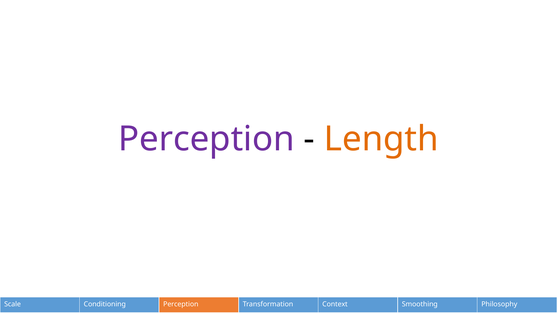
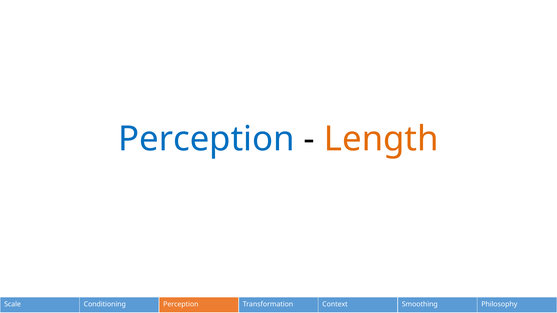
Perception at (206, 139) colour: purple -> blue
